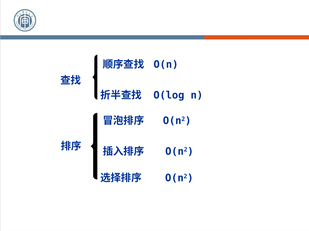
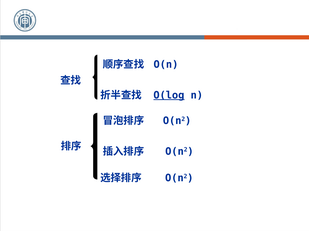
O(log underline: none -> present
